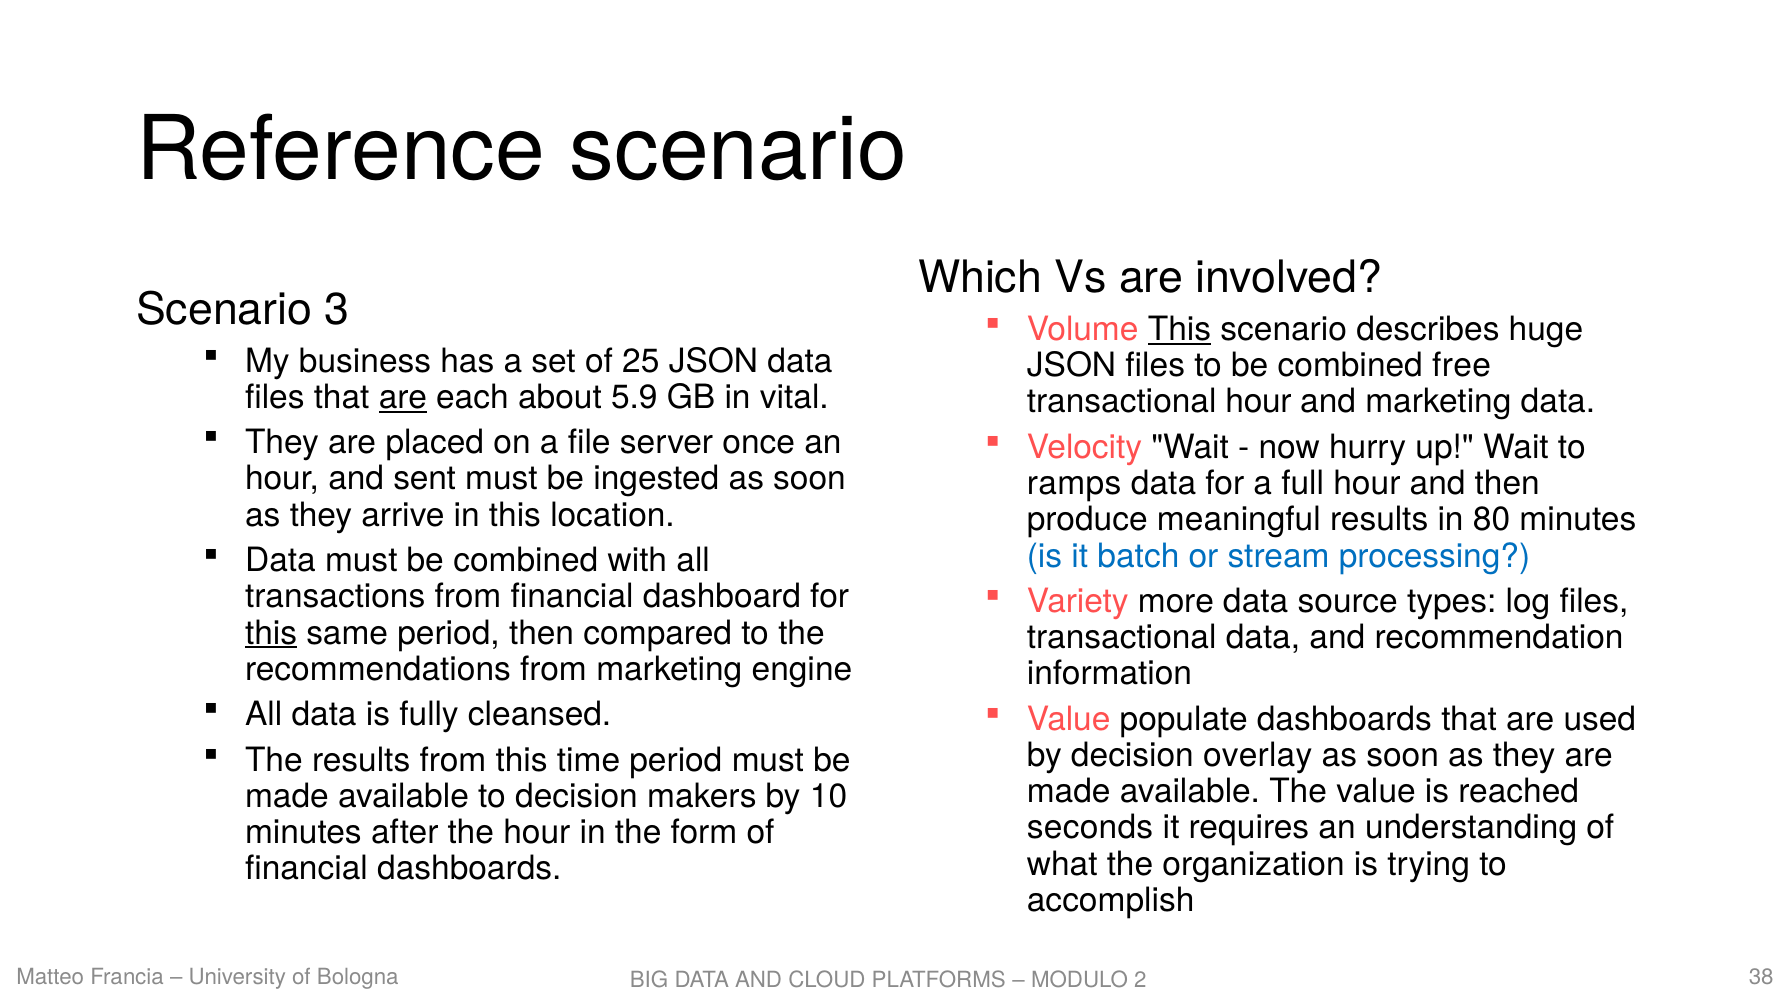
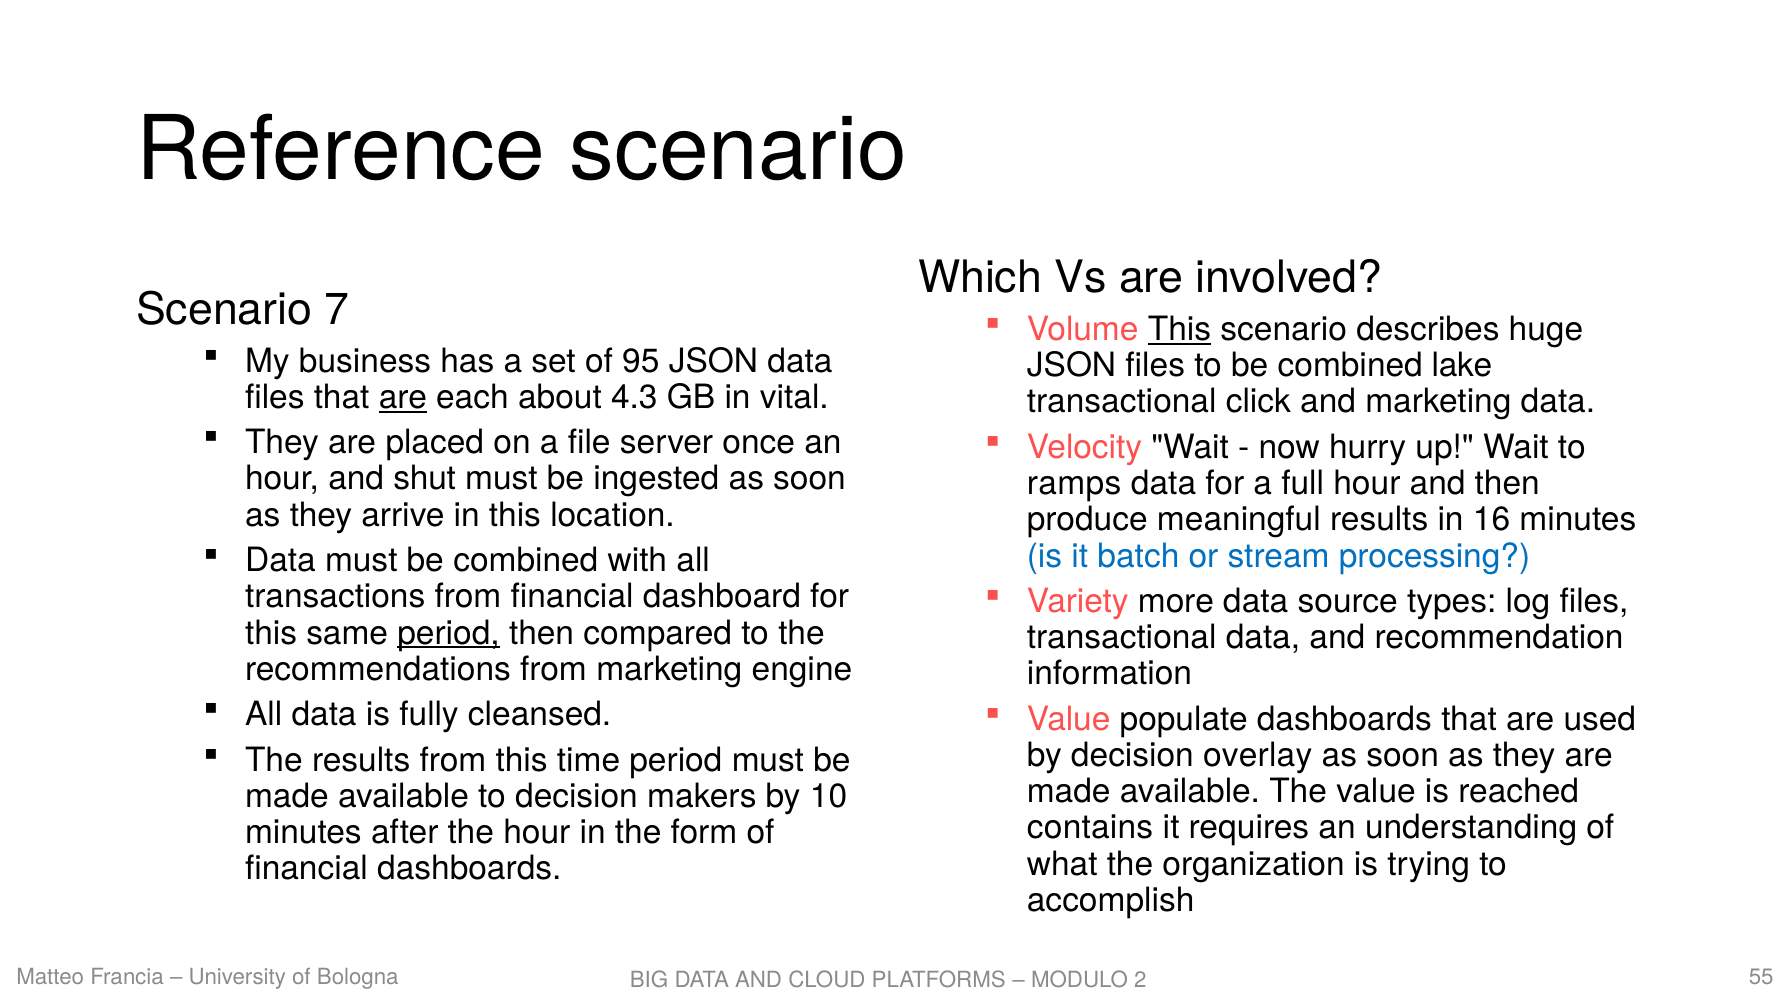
3: 3 -> 7
25: 25 -> 95
free: free -> lake
5.9: 5.9 -> 4.3
transactional hour: hour -> click
sent: sent -> shut
80: 80 -> 16
this at (271, 633) underline: present -> none
period at (449, 633) underline: none -> present
seconds: seconds -> contains
38: 38 -> 55
